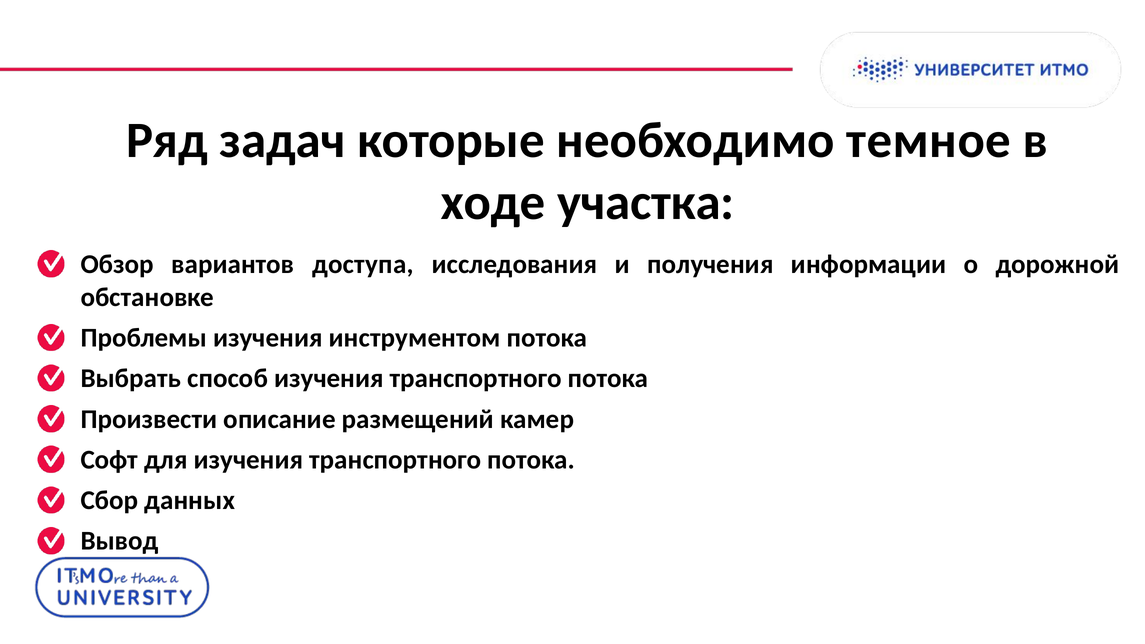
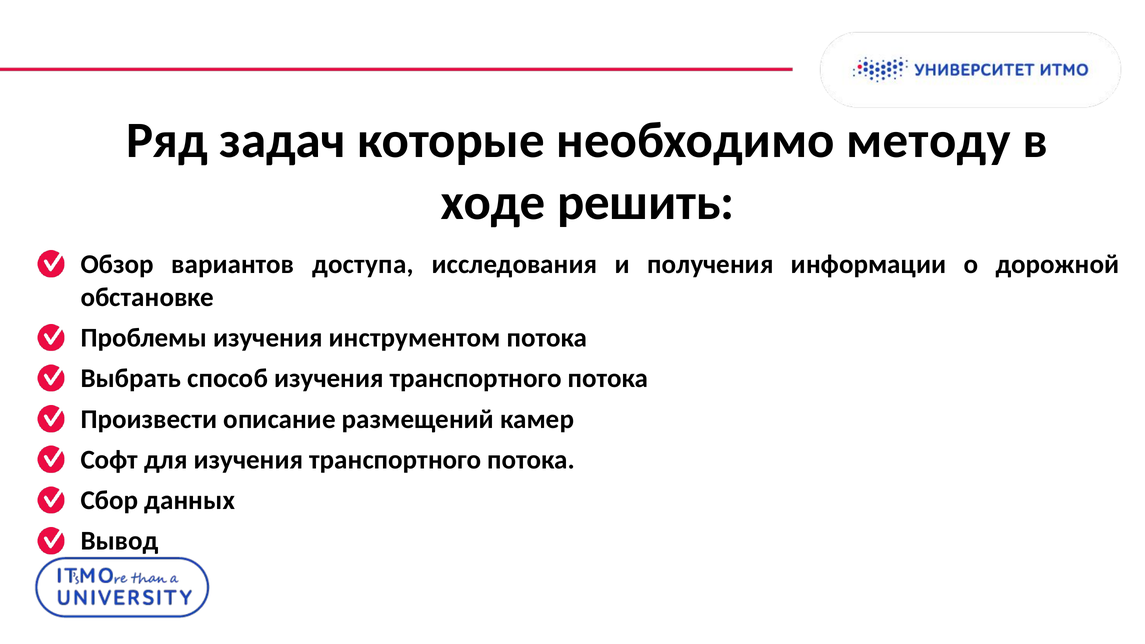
темное: темное -> методу
участка: участка -> решить
